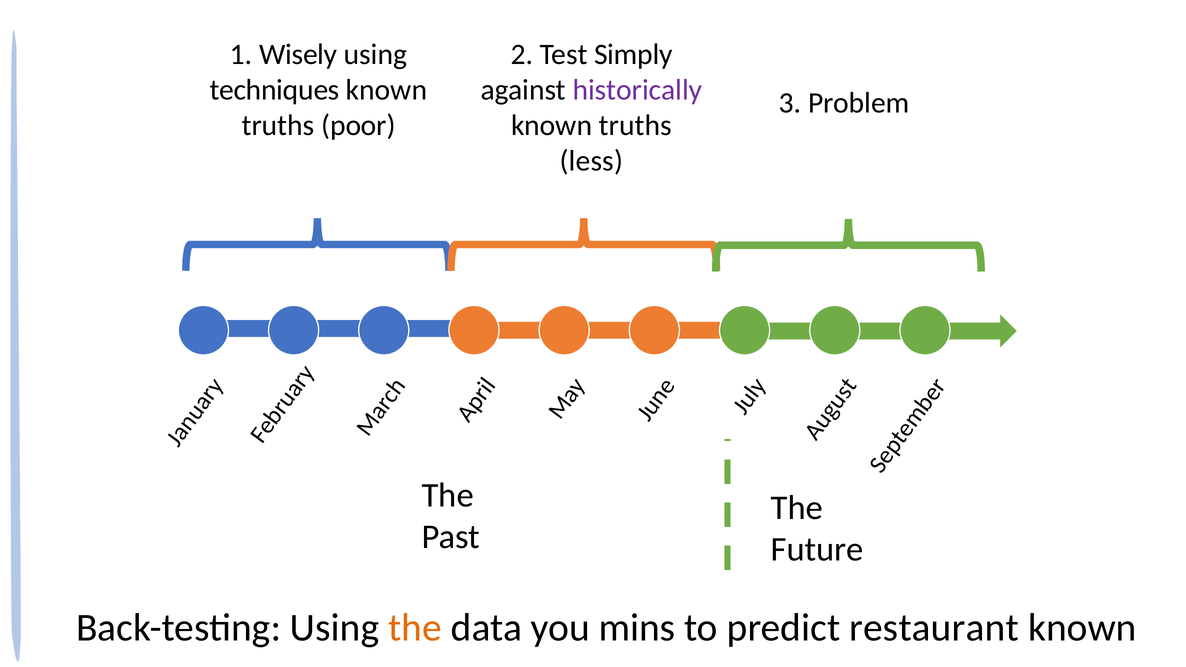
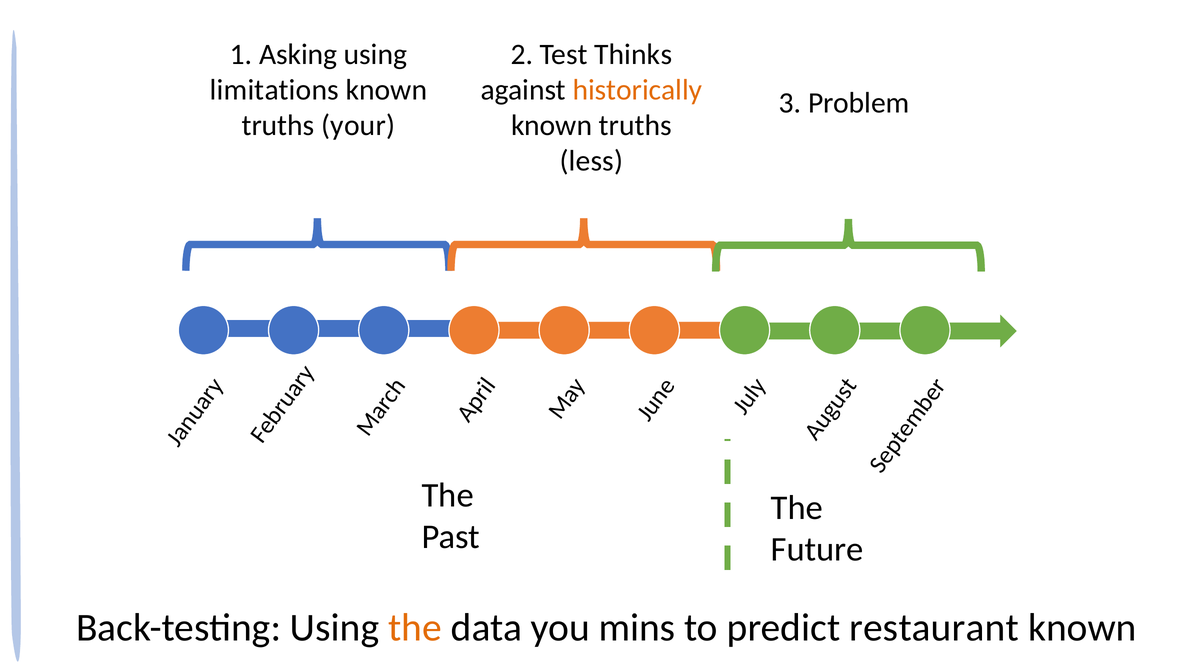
Simply: Simply -> Thinks
Wisely: Wisely -> Asking
historically colour: purple -> orange
techniques: techniques -> limitations
poor: poor -> your
